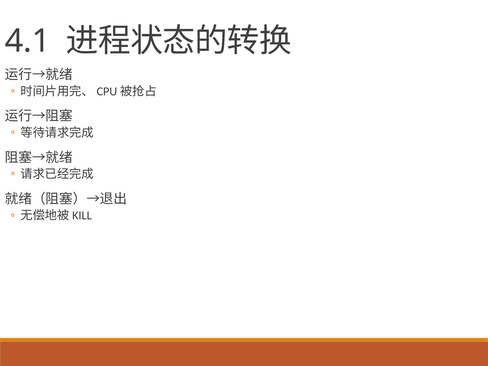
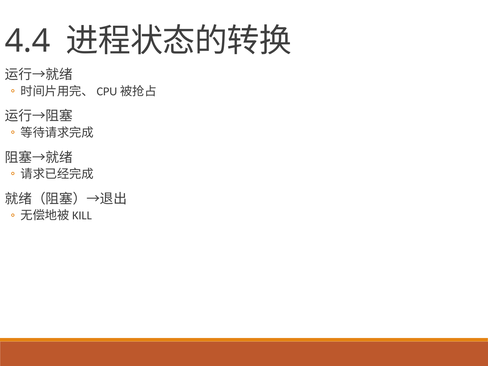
4.1: 4.1 -> 4.4
